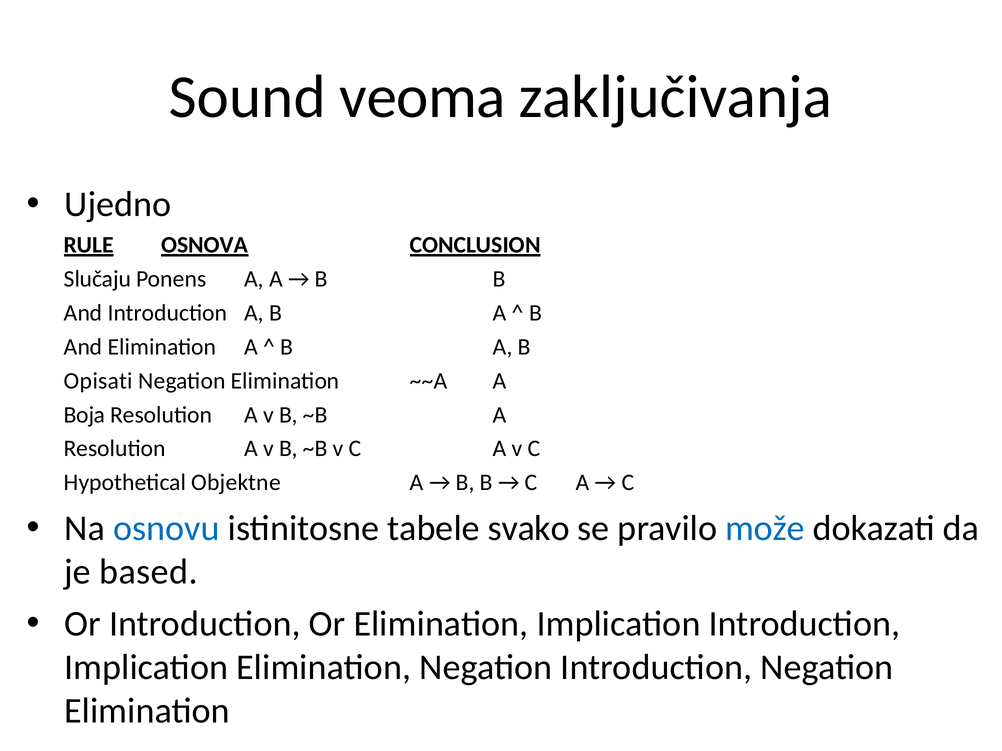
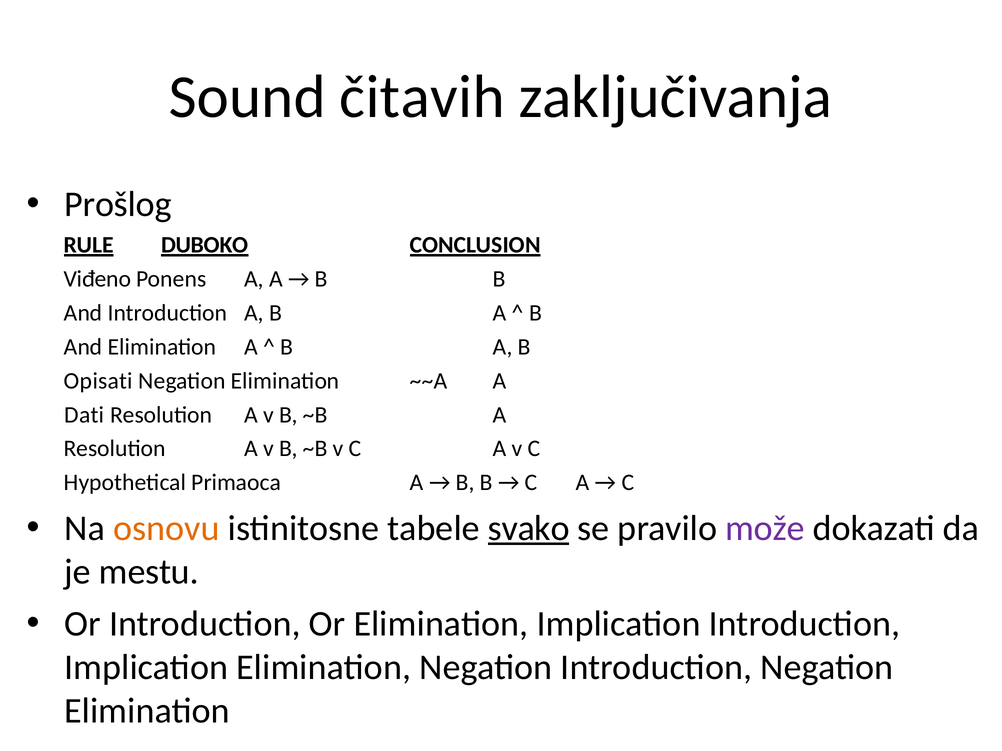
veoma: veoma -> čitavih
Ujedno: Ujedno -> Prošlog
OSNOVA: OSNOVA -> DUBOKO
Slučaju: Slučaju -> Viđeno
Boja: Boja -> Dati
Objektne: Objektne -> Primaoca
osnovu colour: blue -> orange
svako underline: none -> present
može colour: blue -> purple
based: based -> mestu
